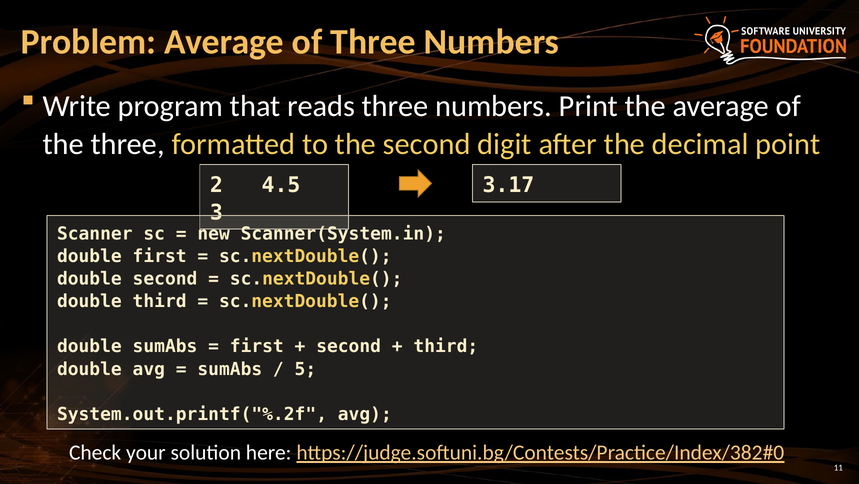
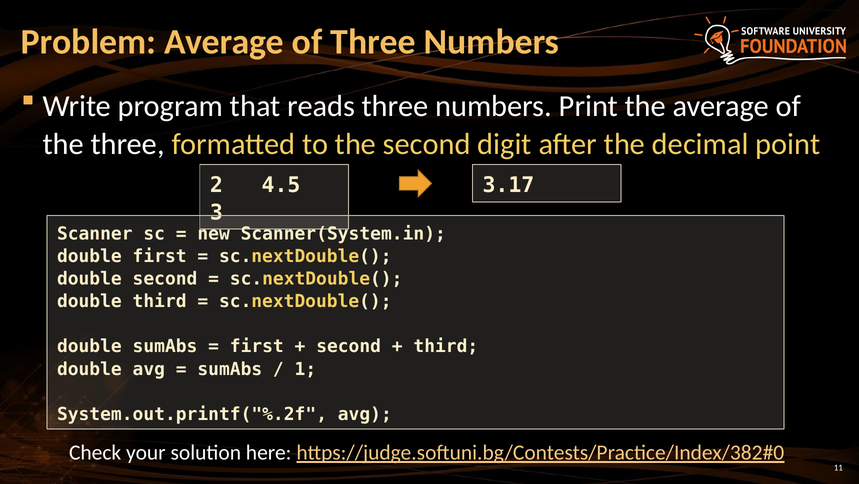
5: 5 -> 1
